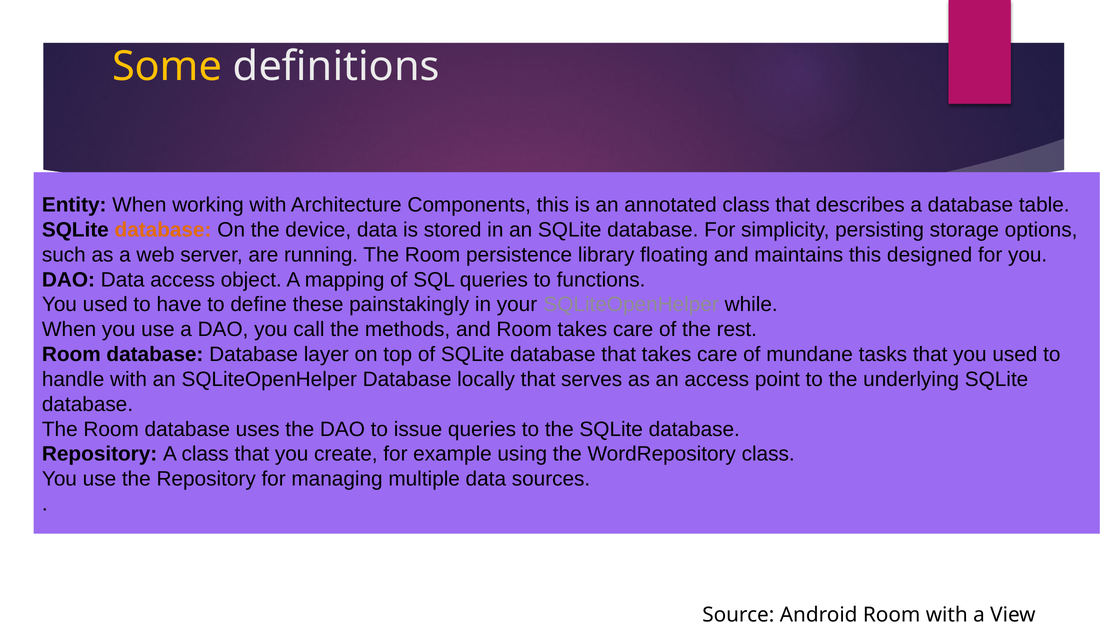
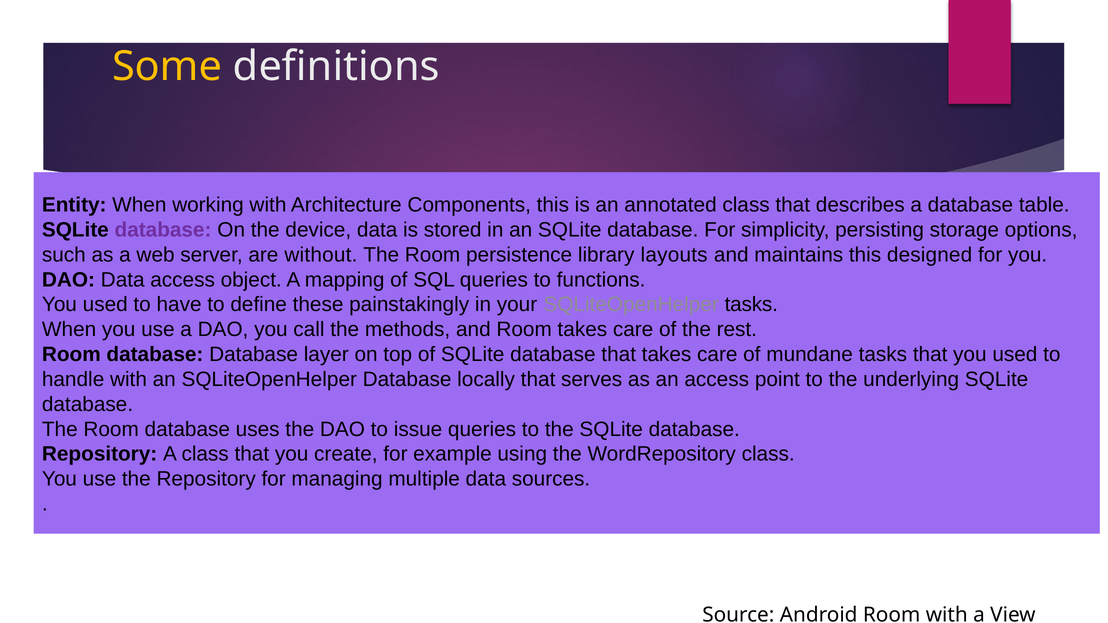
database at (163, 230) colour: orange -> purple
running: running -> without
floating: floating -> layouts
SQLiteOpenHelper while: while -> tasks
